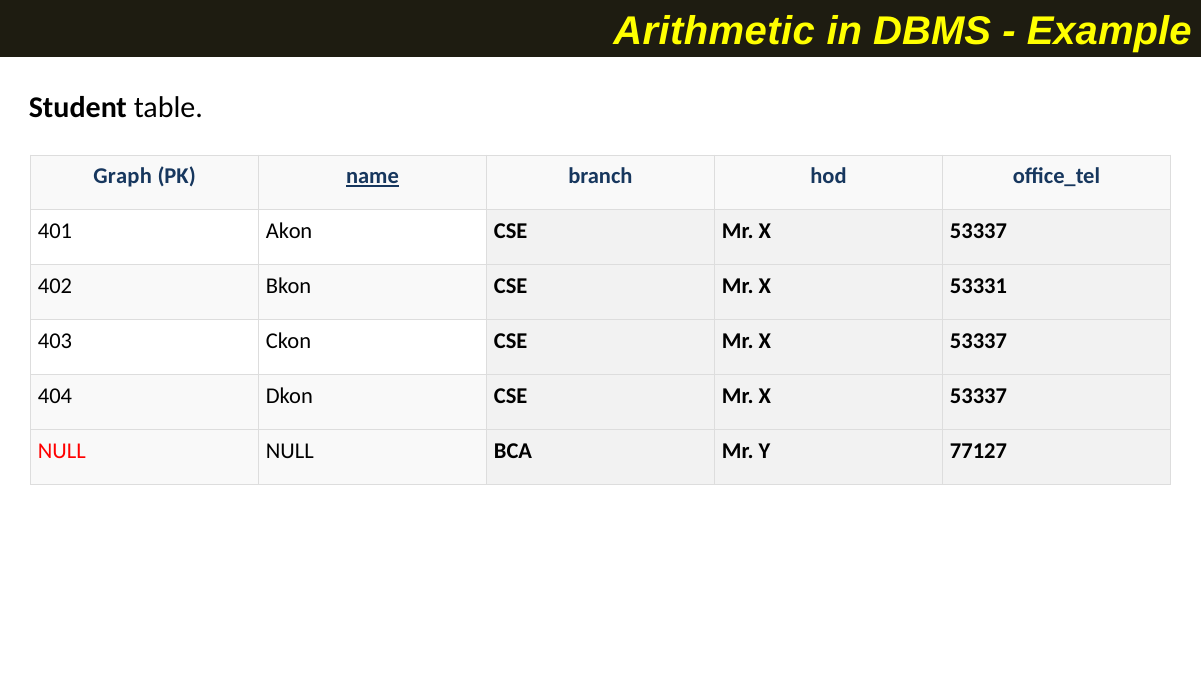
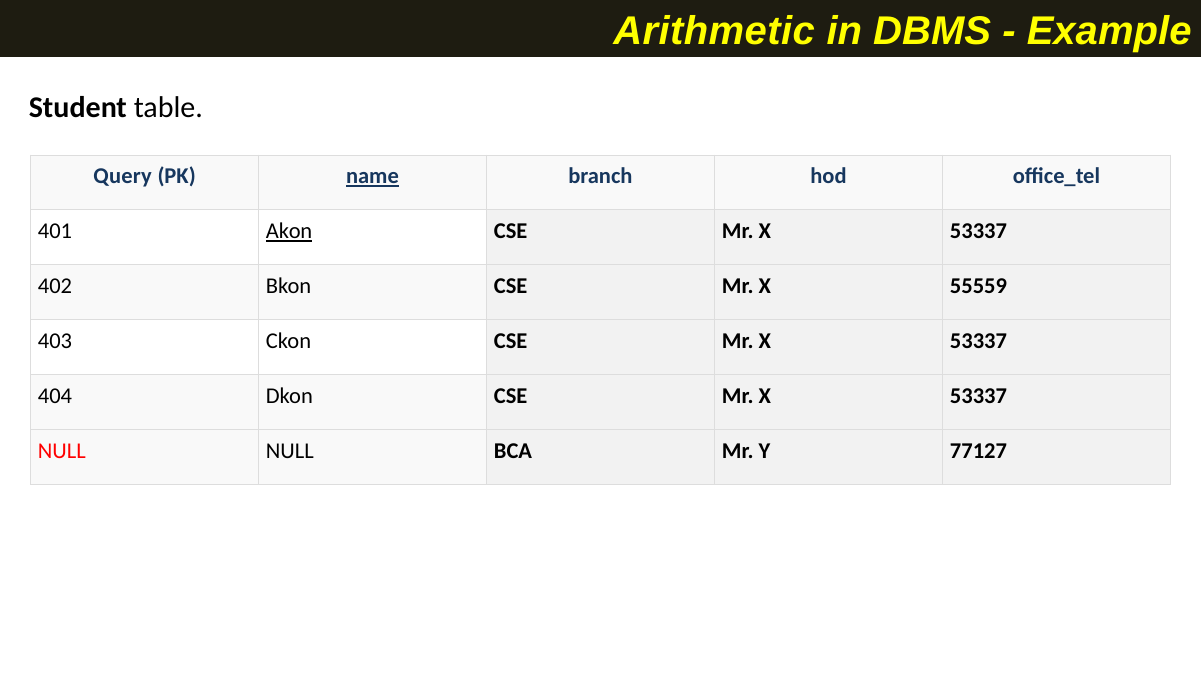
Graph: Graph -> Query
Akon underline: none -> present
53331: 53331 -> 55559
